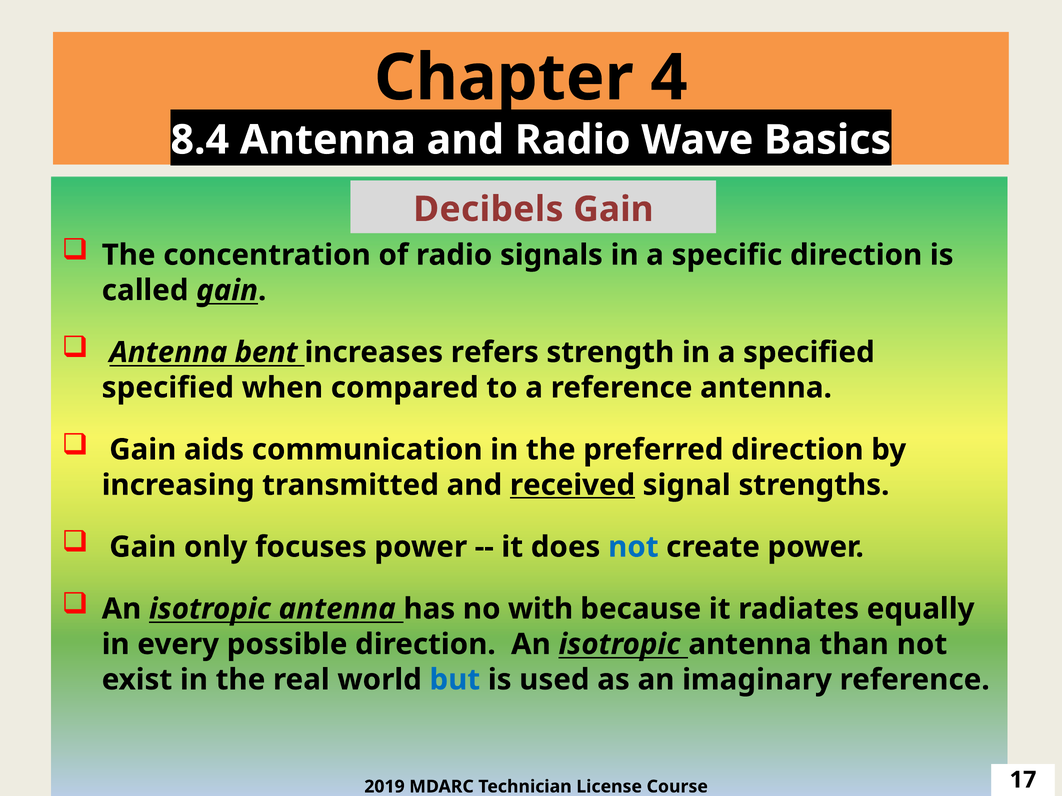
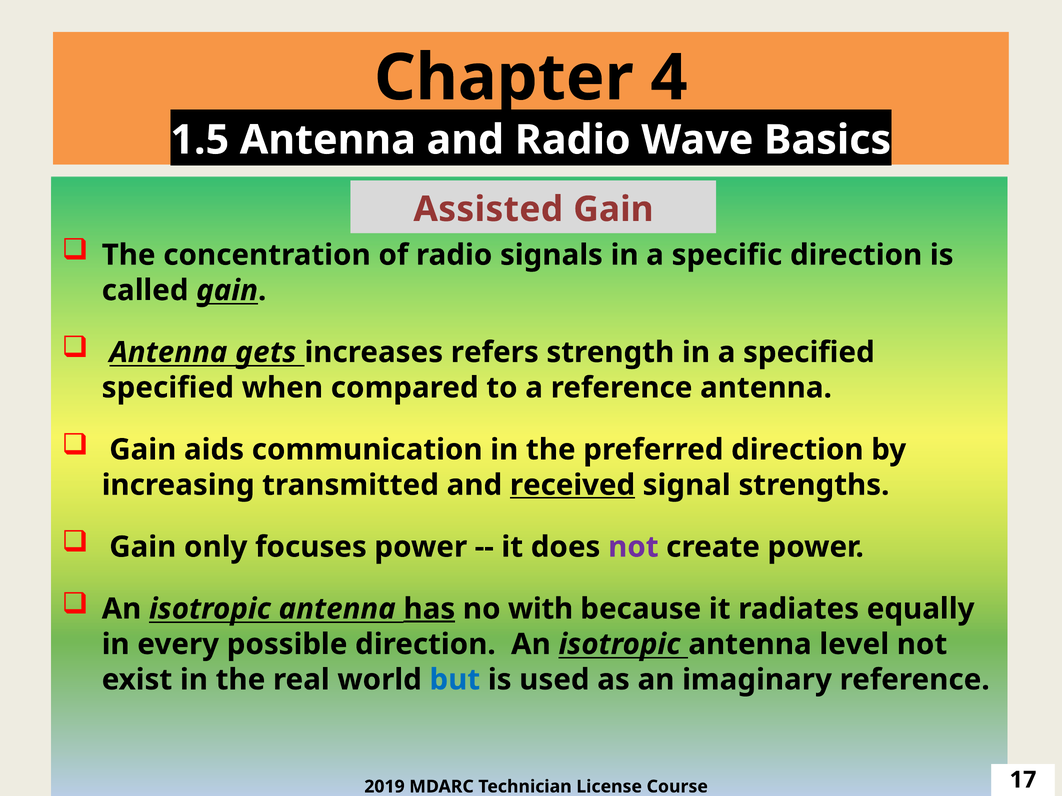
8.4: 8.4 -> 1.5
Decibels: Decibels -> Assisted
bent: bent -> gets
not at (633, 547) colour: blue -> purple
has underline: none -> present
than: than -> level
